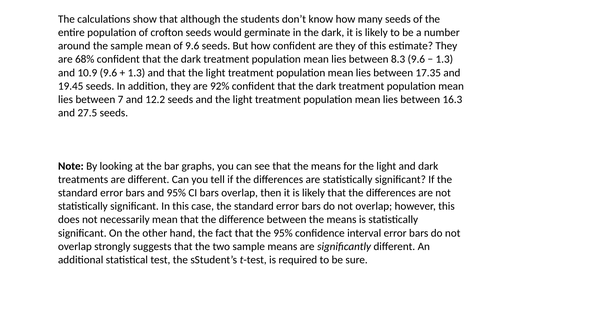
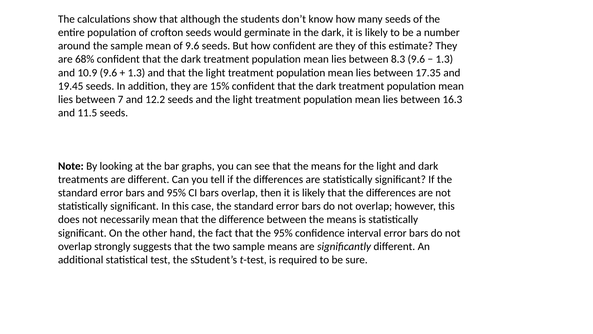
92%: 92% -> 15%
27.5: 27.5 -> 11.5
